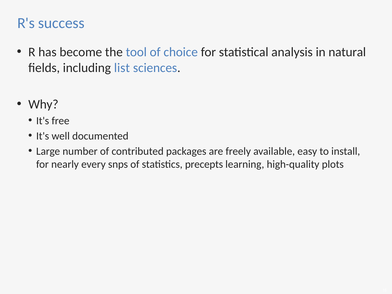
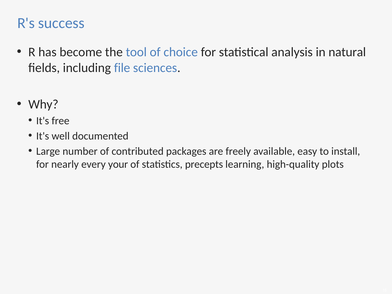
list: list -> file
snps: snps -> your
